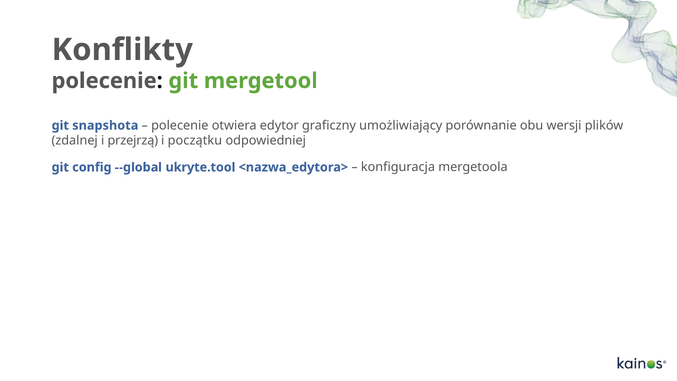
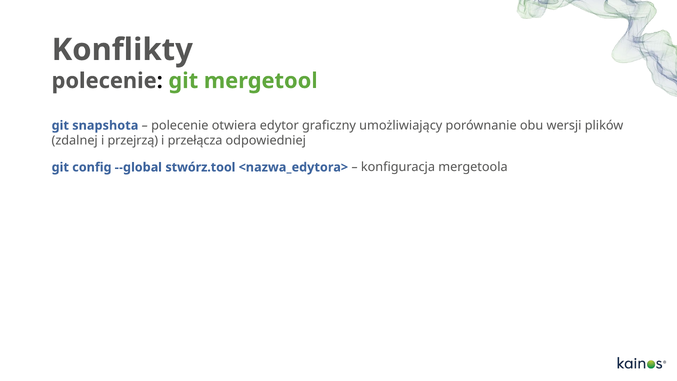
początku: początku -> przełącza
ukryte.tool: ukryte.tool -> stwórz.tool
